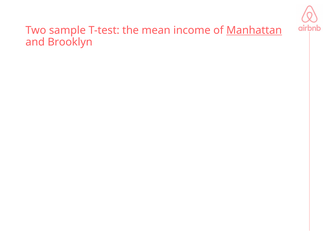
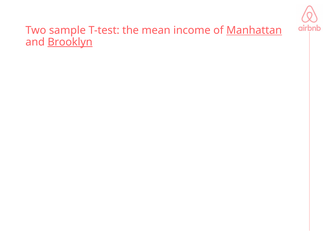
Brooklyn underline: none -> present
